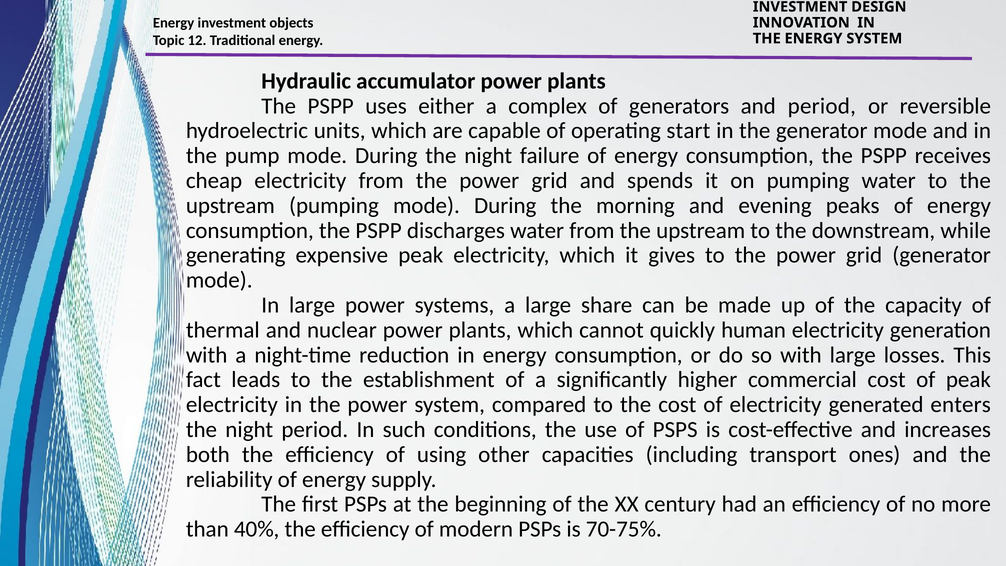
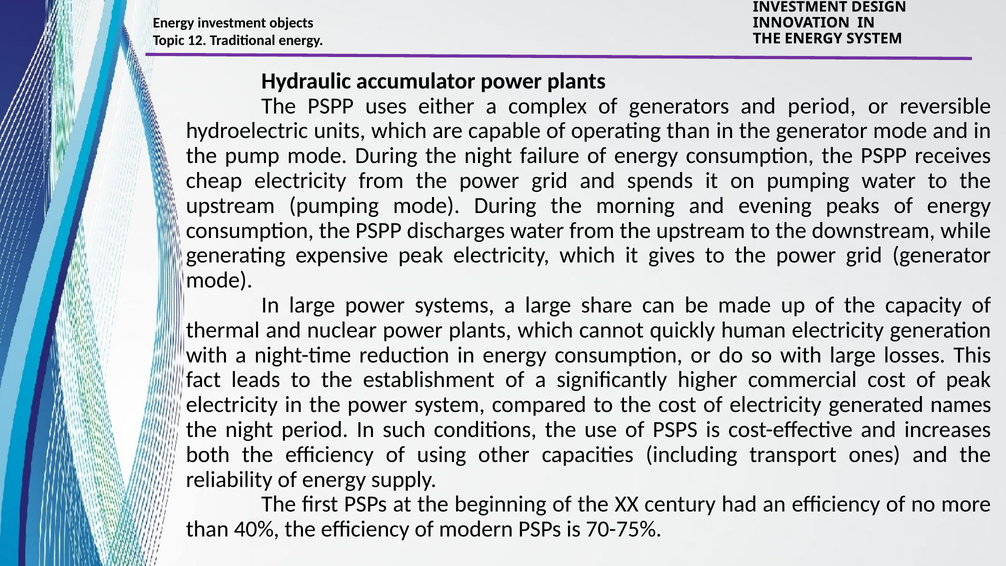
operating start: start -> than
enters: enters -> names
